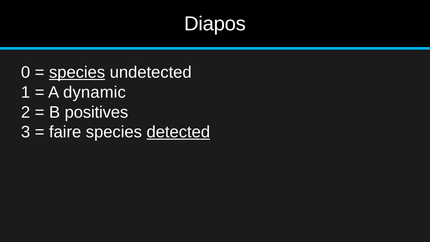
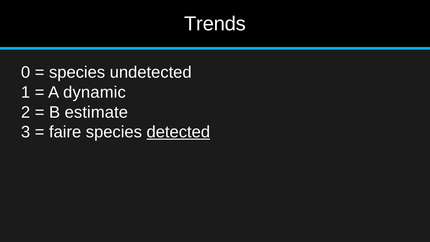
Diapos: Diapos -> Trends
species at (77, 72) underline: present -> none
positives: positives -> estimate
